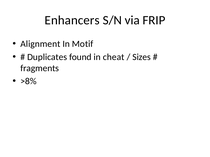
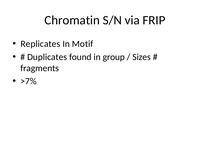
Enhancers: Enhancers -> Chromatin
Alignment: Alignment -> Replicates
cheat: cheat -> group
>8%: >8% -> >7%
